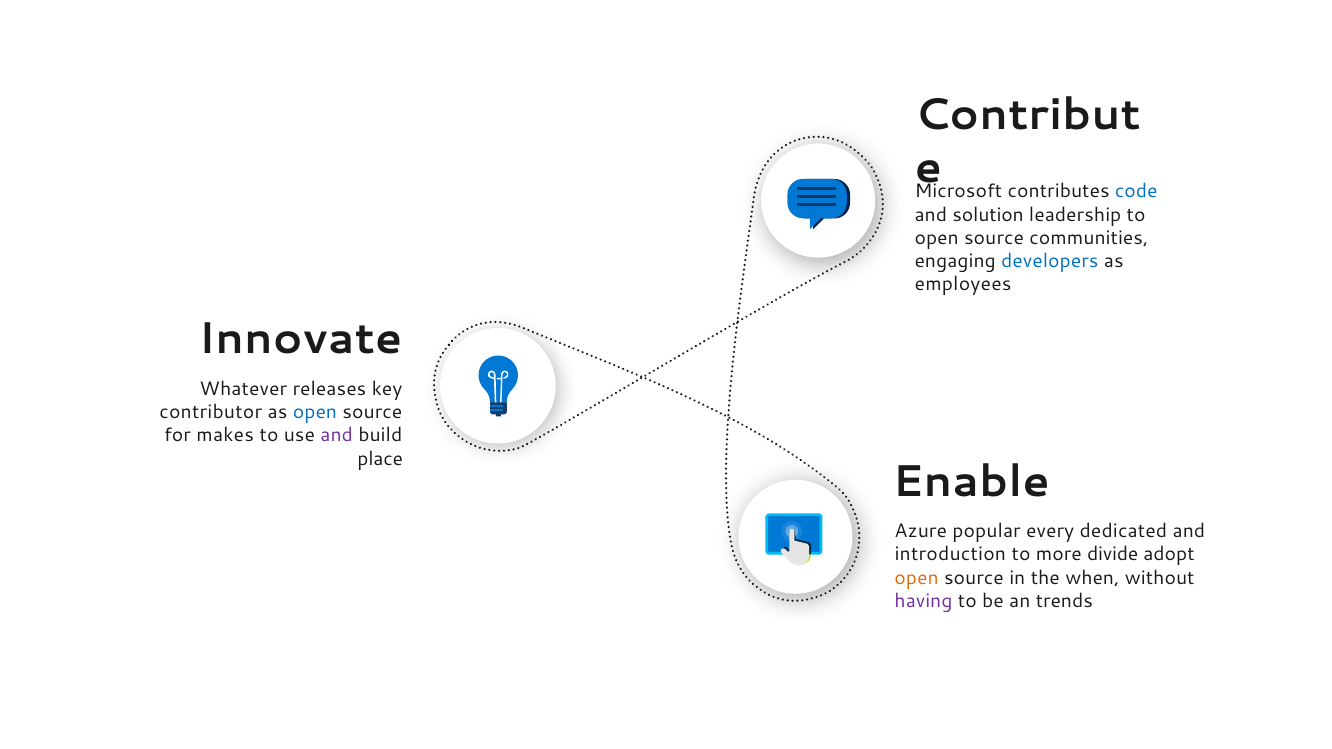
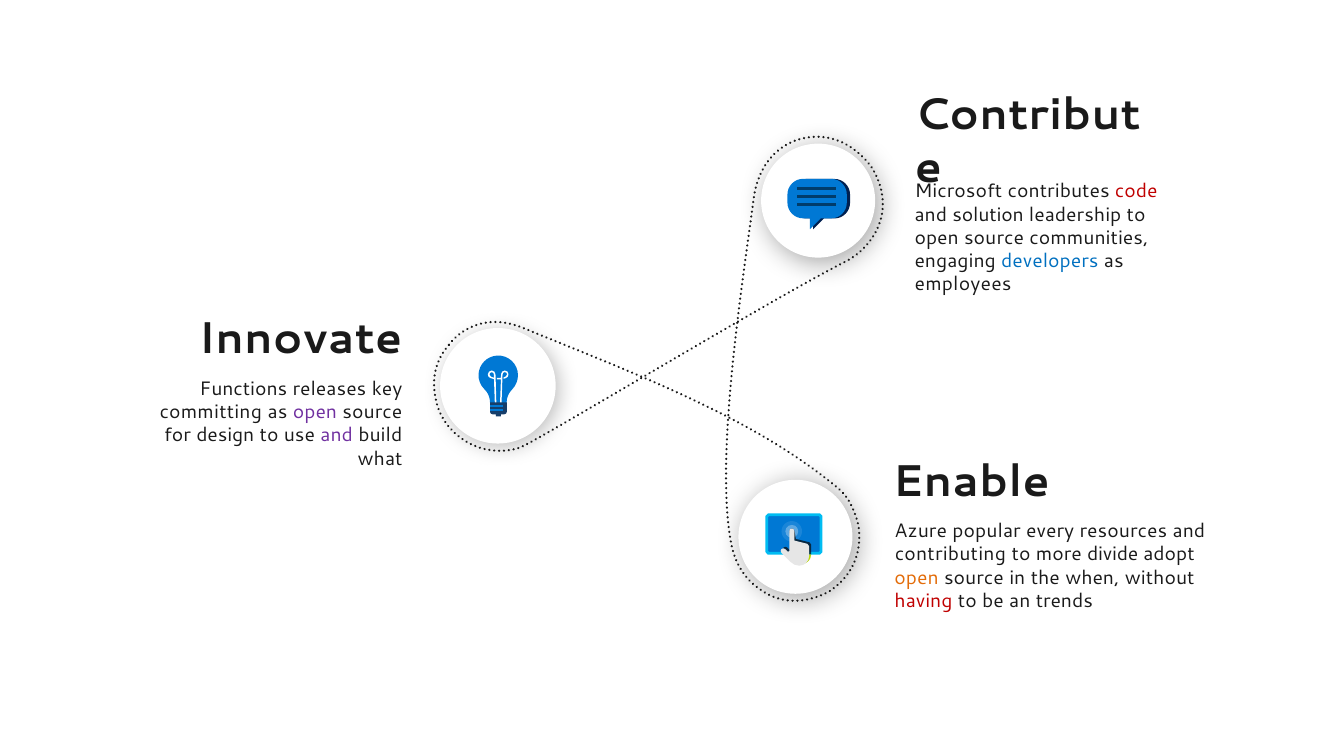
code colour: blue -> red
Whatever: Whatever -> Functions
contributor: contributor -> committing
open at (315, 412) colour: blue -> purple
makes: makes -> design
place: place -> what
dedicated: dedicated -> resources
introduction: introduction -> contributing
having colour: purple -> red
